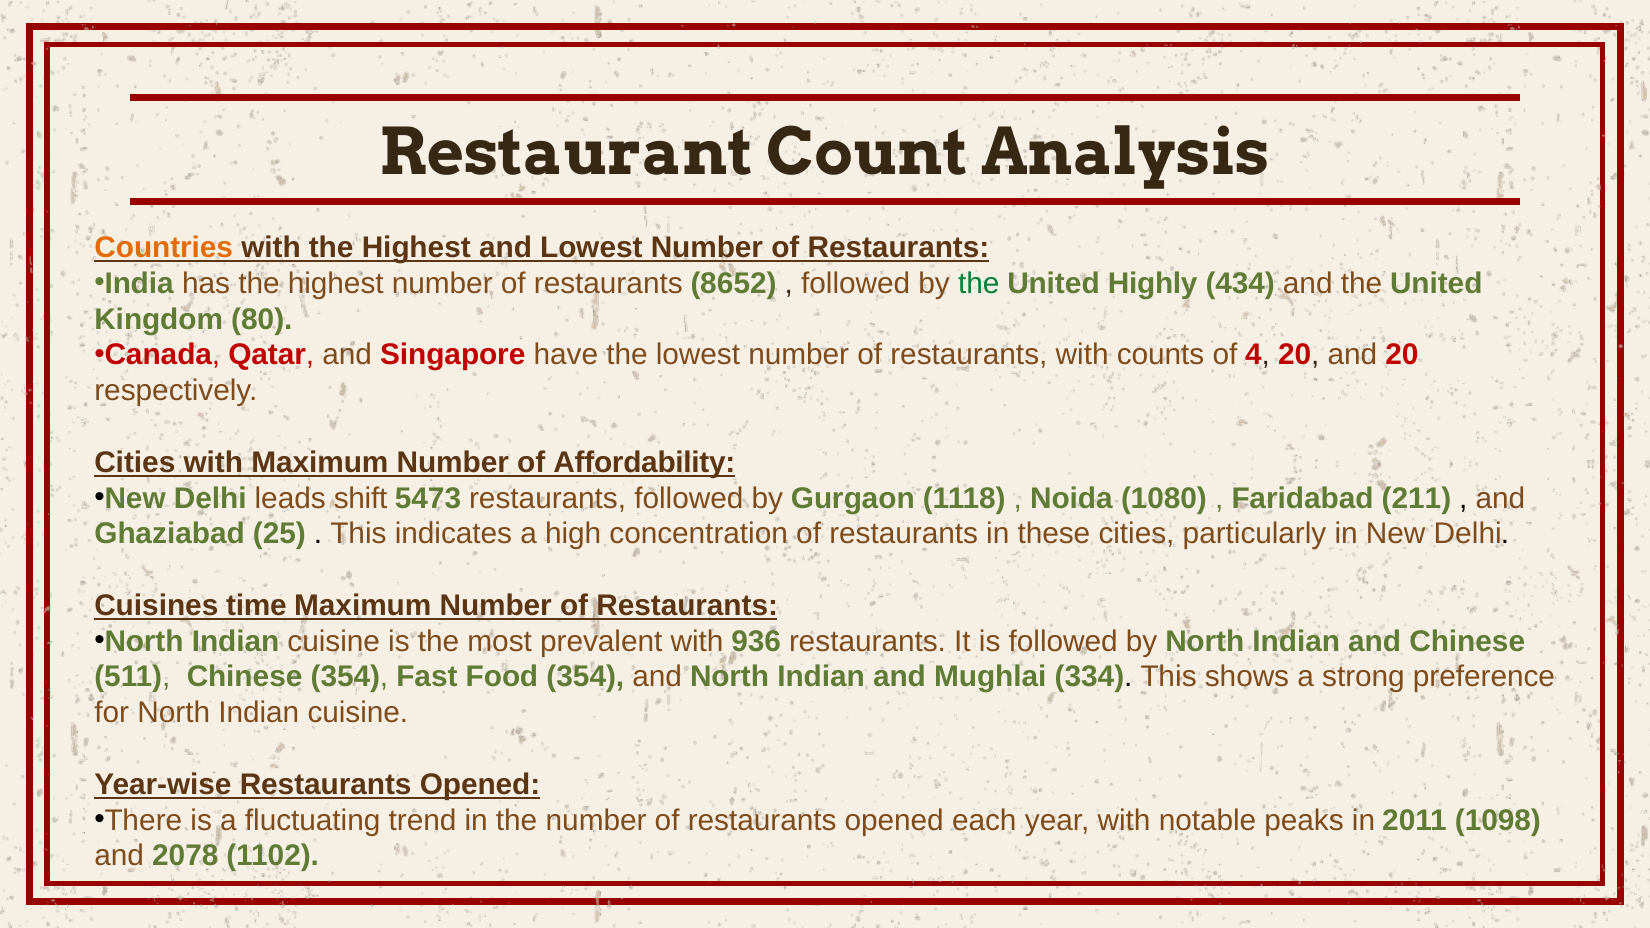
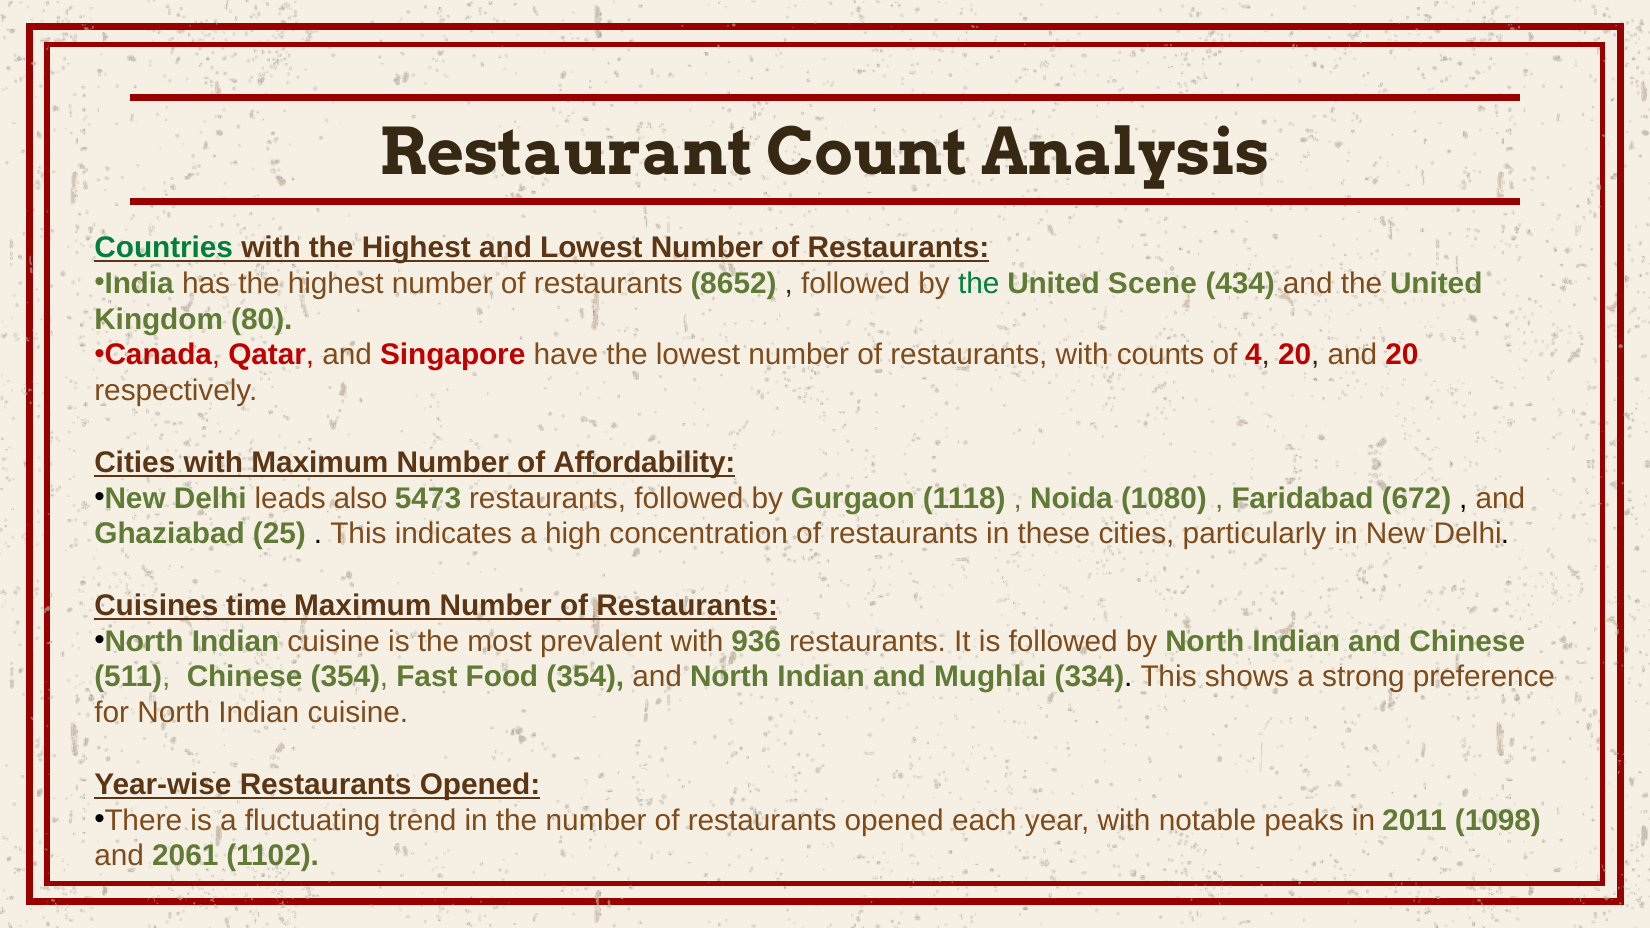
Countries colour: orange -> green
Highly: Highly -> Scene
shift: shift -> also
211: 211 -> 672
2078: 2078 -> 2061
